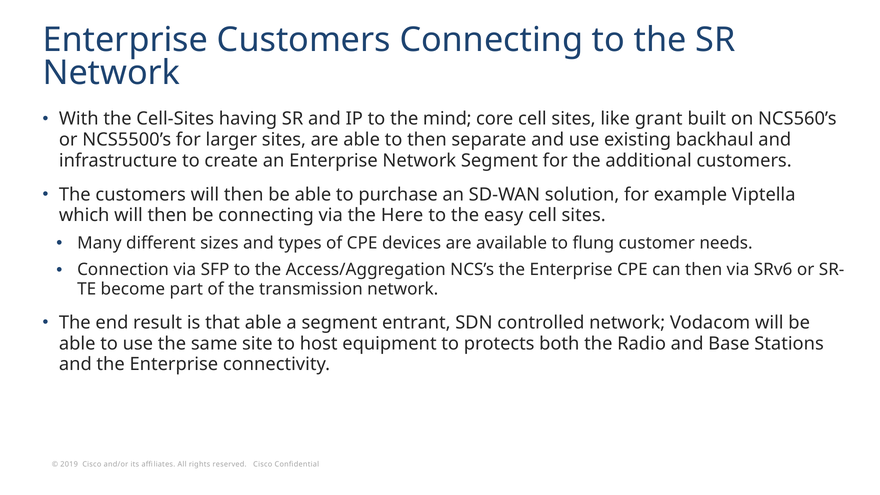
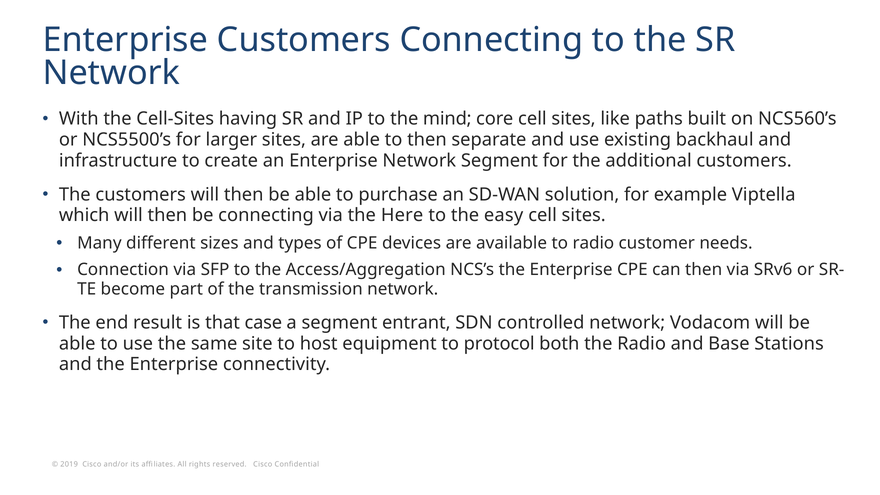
grant: grant -> paths
to flung: flung -> radio
that able: able -> case
protects: protects -> protocol
